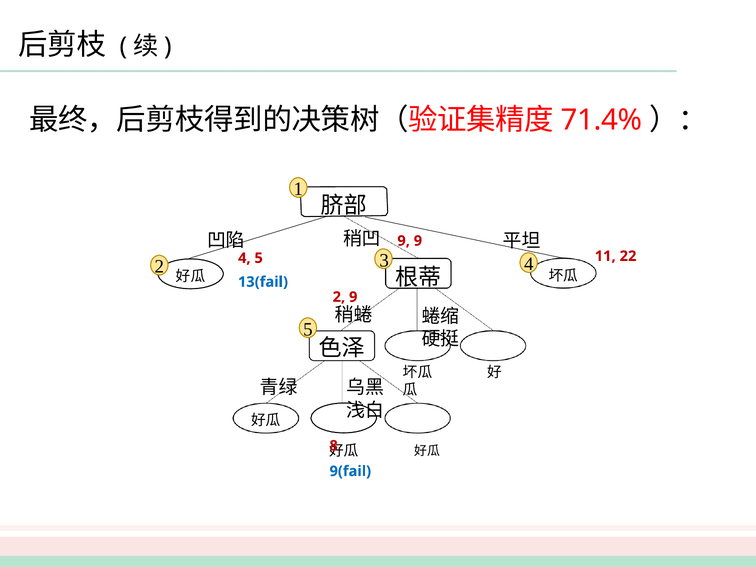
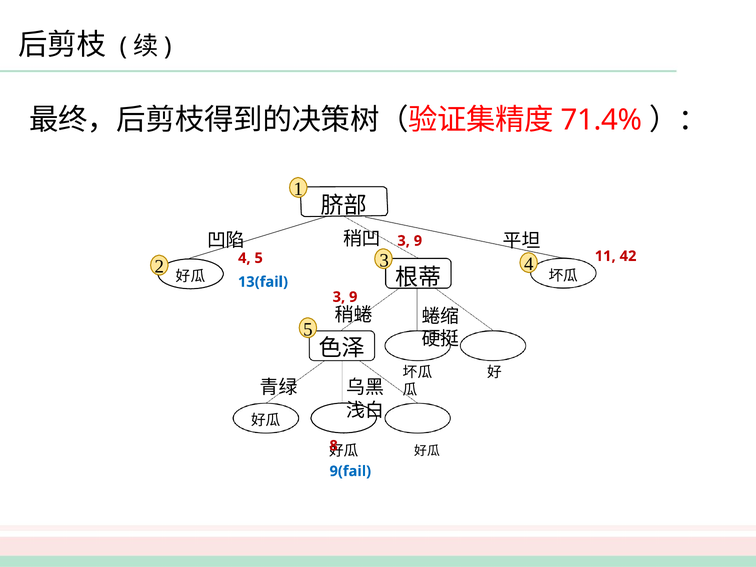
9 at (404, 241): 9 -> 3
22: 22 -> 42
2 at (339, 297): 2 -> 3
